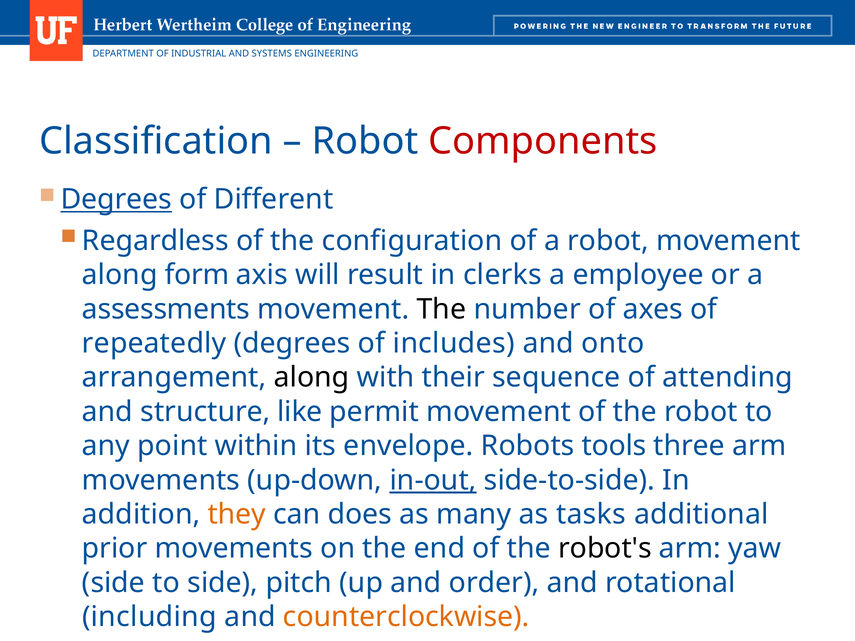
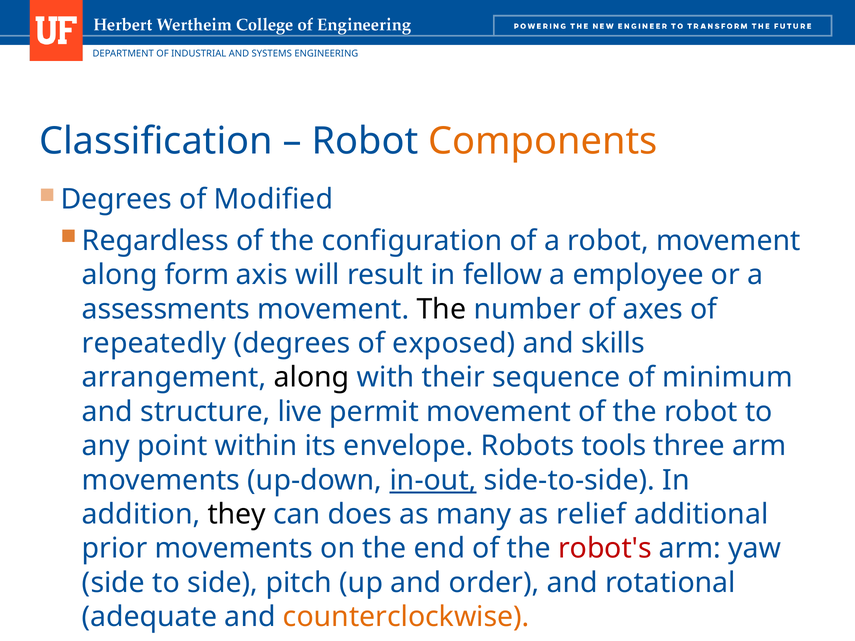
Components colour: red -> orange
Degrees at (116, 200) underline: present -> none
Different: Different -> Modified
clerks: clerks -> fellow
includes: includes -> exposed
onto: onto -> skills
attending: attending -> minimum
like: like -> live
they colour: orange -> black
tasks: tasks -> relief
robot's colour: black -> red
including: including -> adequate
